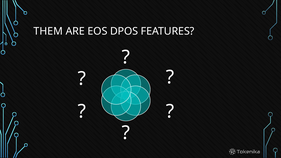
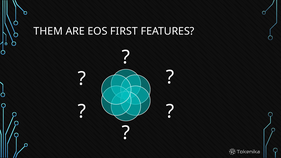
DPOS: DPOS -> FIRST
